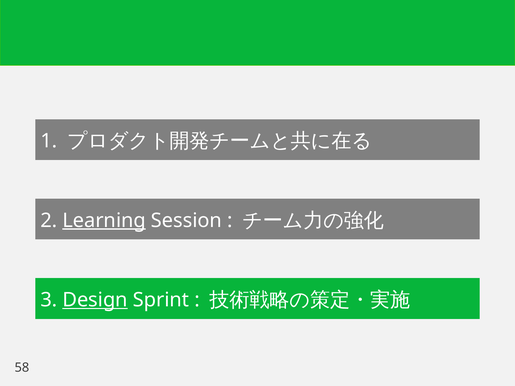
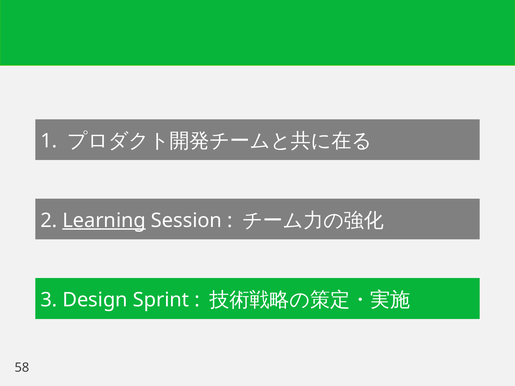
Design underline: present -> none
